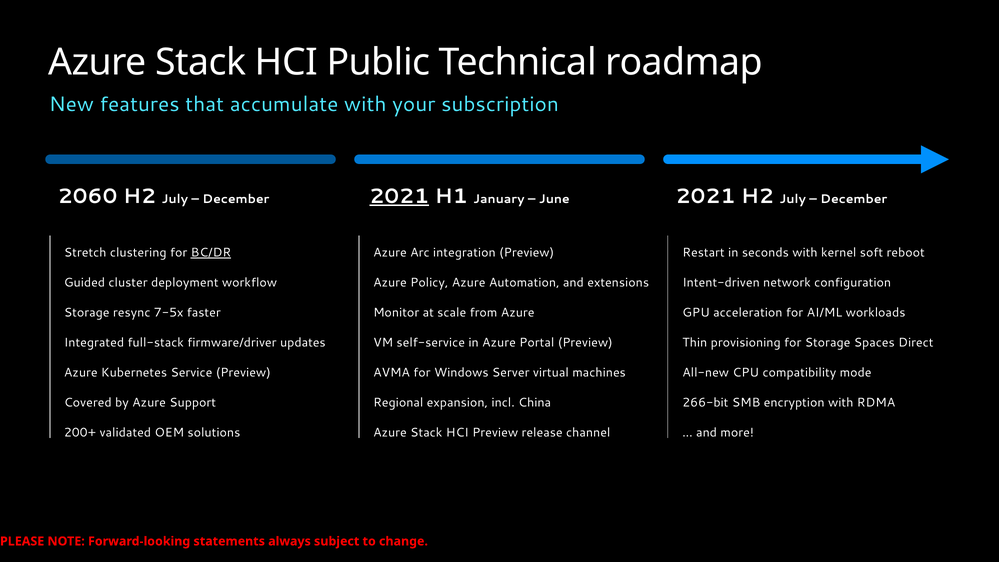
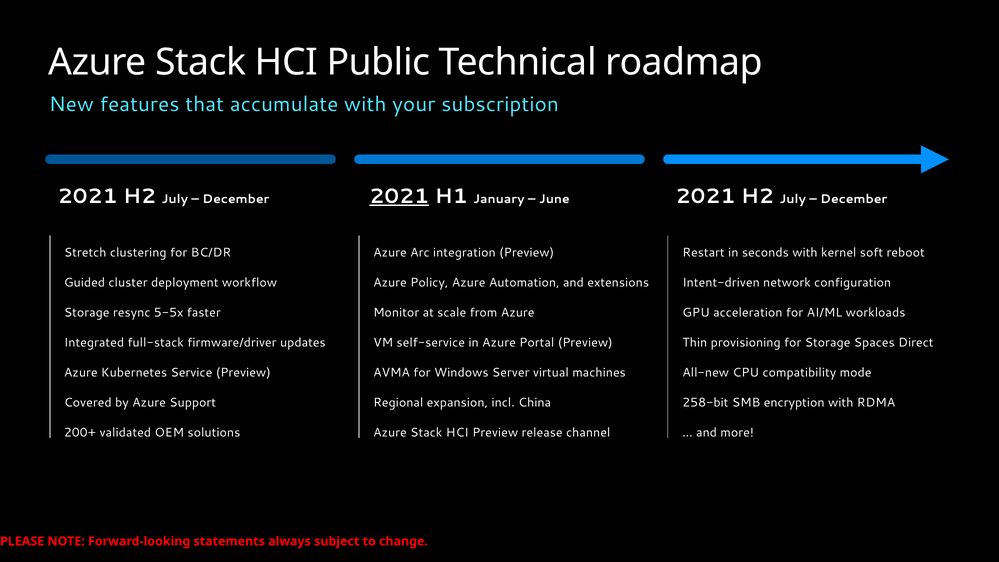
2060 at (88, 196): 2060 -> 2021
BC/DR underline: present -> none
7-5x: 7-5x -> 5-5x
266-bit: 266-bit -> 258-bit
